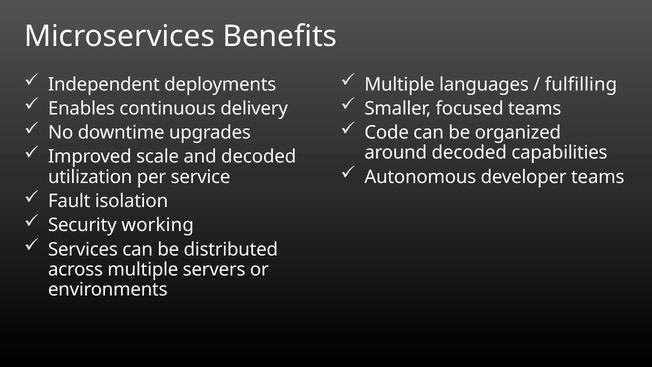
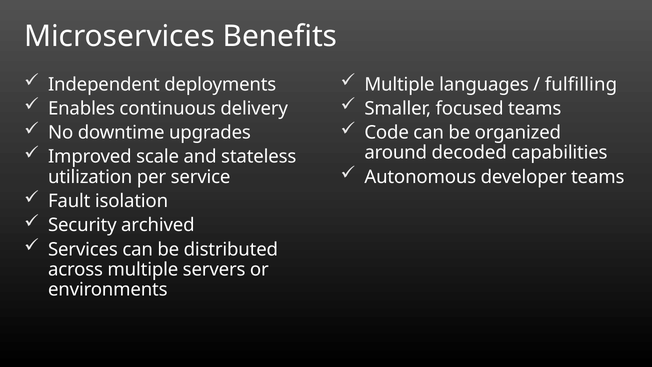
and decoded: decoded -> stateless
working: working -> archived
